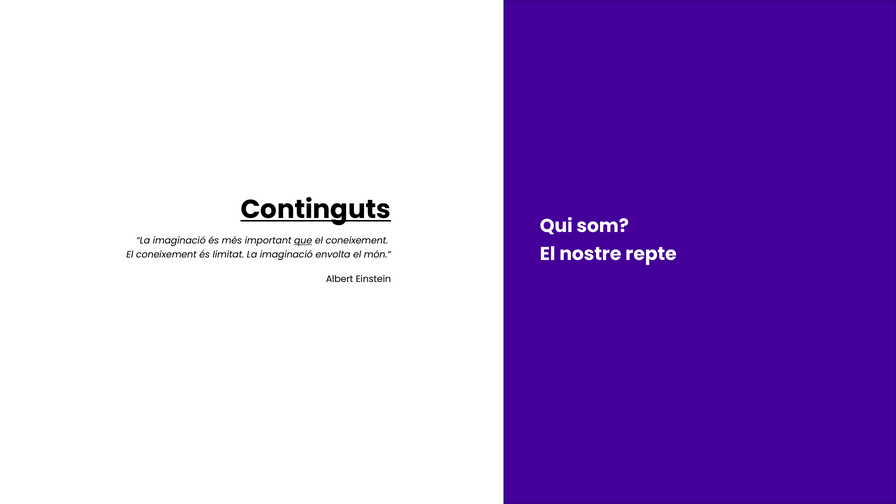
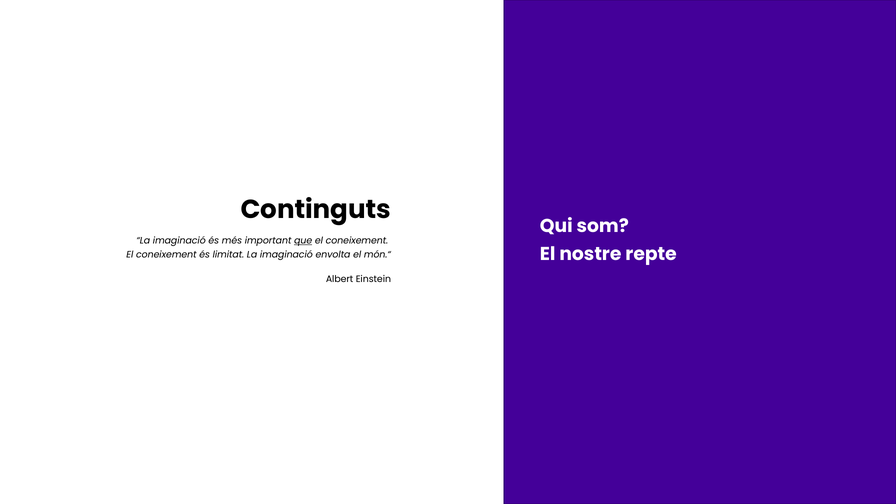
Continguts underline: present -> none
